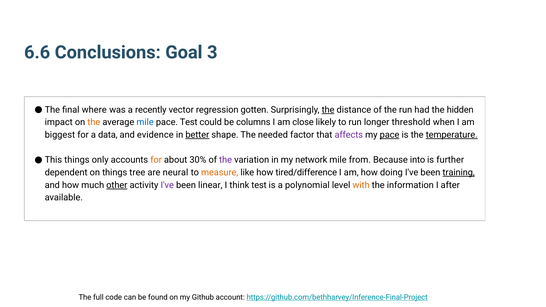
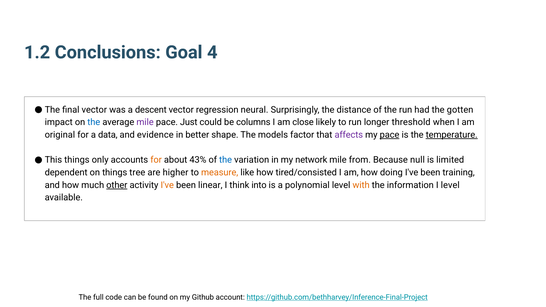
6.6: 6.6 -> 1.2
3: 3 -> 4
final where: where -> vector
recently: recently -> descent
gotten: gotten -> neural
the at (328, 110) underline: present -> none
hidden: hidden -> gotten
the at (94, 122) colour: orange -> blue
mile at (145, 122) colour: blue -> purple
pace Test: Test -> Just
biggest: biggest -> original
better underline: present -> none
needed: needed -> models
30%: 30% -> 43%
the at (226, 160) colour: purple -> blue
into: into -> null
further: further -> limited
neural: neural -> higher
tired/difference: tired/difference -> tired/consisted
training underline: present -> none
I've at (167, 185) colour: purple -> orange
think test: test -> into
I after: after -> level
